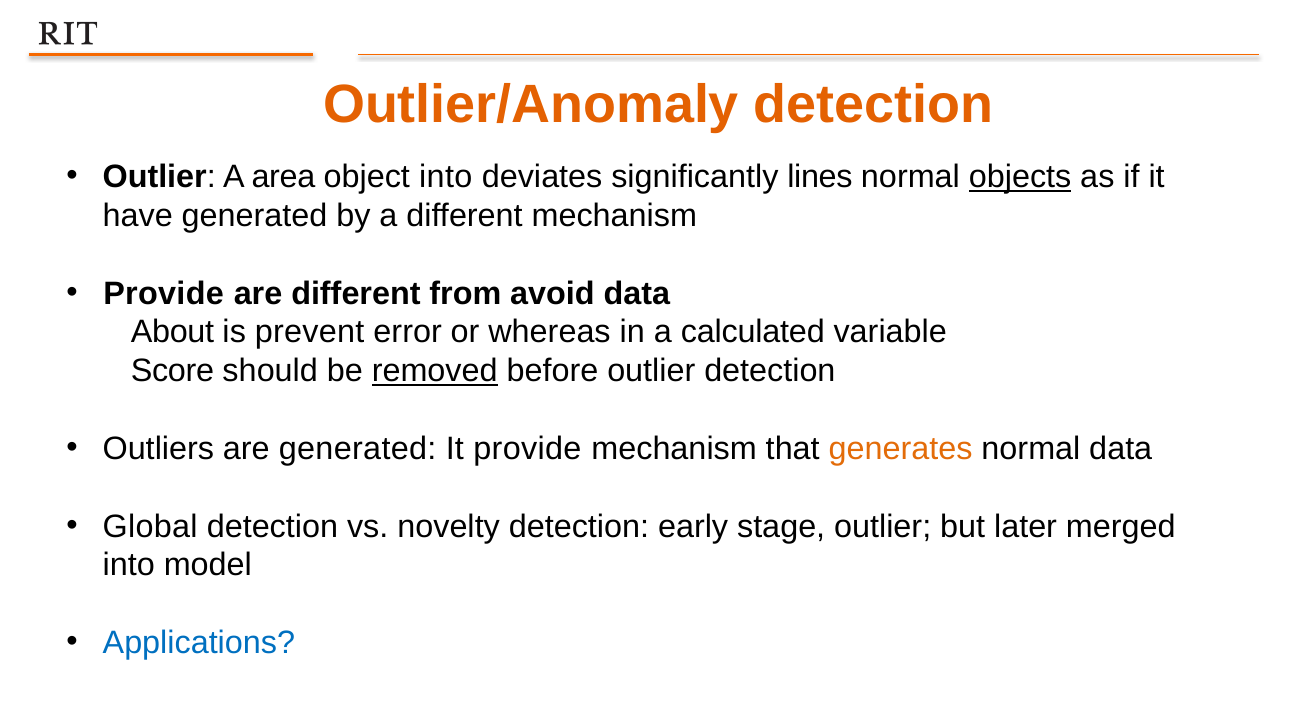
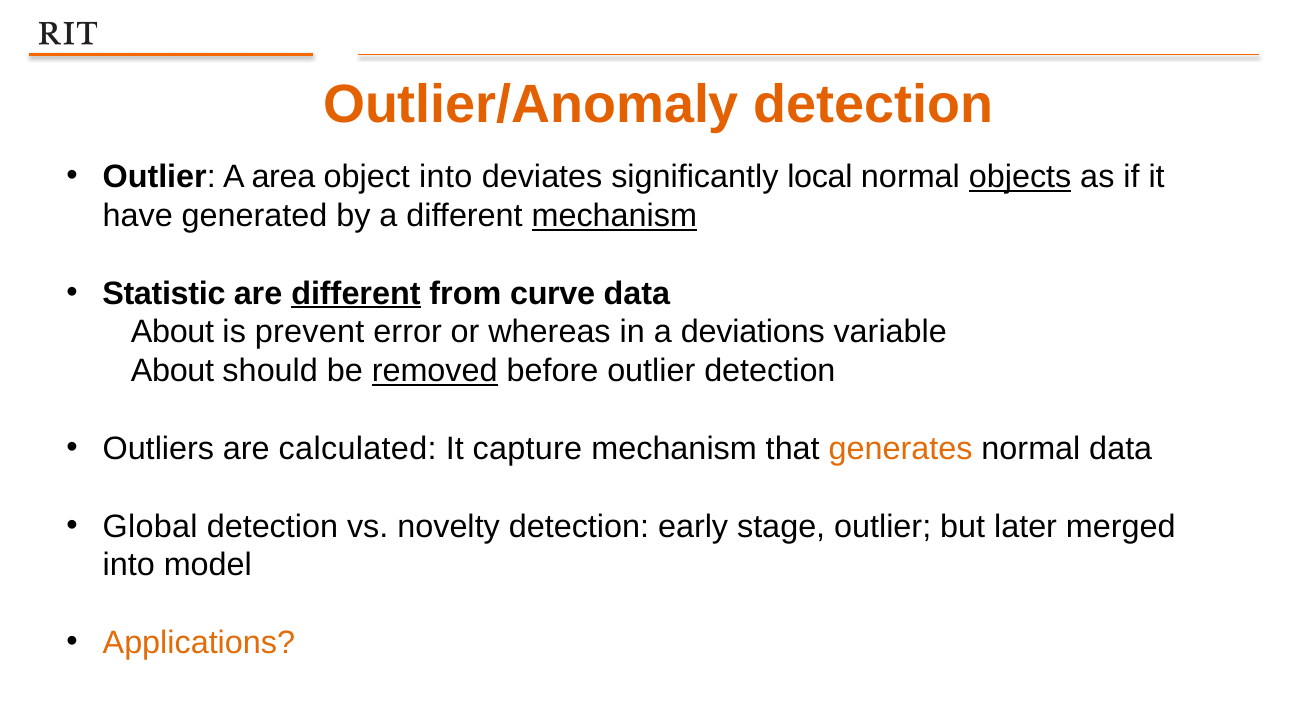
lines: lines -> local
mechanism at (614, 216) underline: none -> present
Provide at (164, 293): Provide -> Statistic
different at (356, 293) underline: none -> present
avoid: avoid -> curve
calculated: calculated -> deviations
Score at (172, 371): Score -> About
are generated: generated -> calculated
It provide: provide -> capture
Applications colour: blue -> orange
